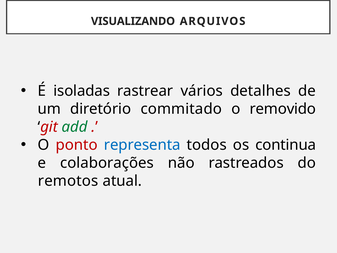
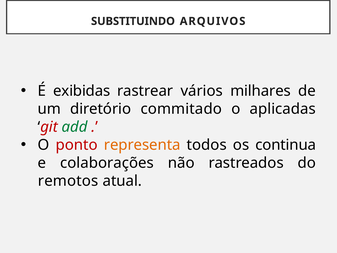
VISUALIZANDO: VISUALIZANDO -> SUBSTITUINDO
isoladas: isoladas -> exibidas
detalhes: detalhes -> milhares
removido: removido -> aplicadas
representa colour: blue -> orange
